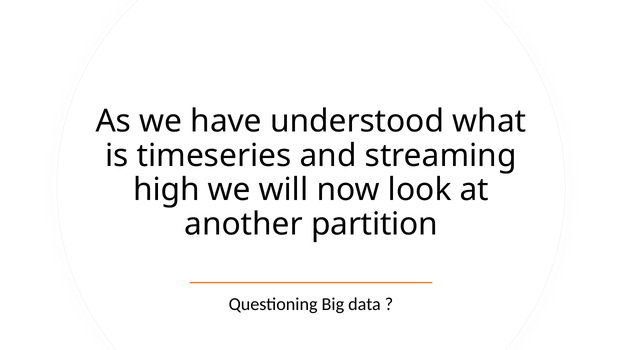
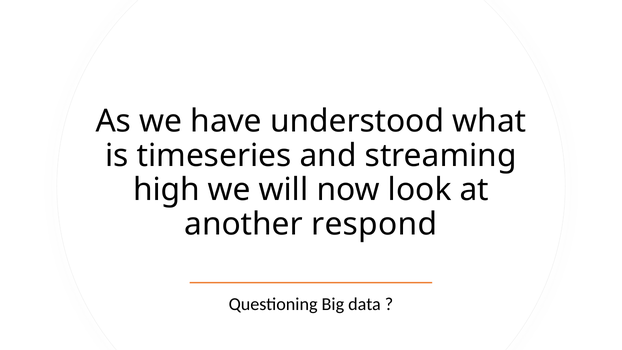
partition: partition -> respond
